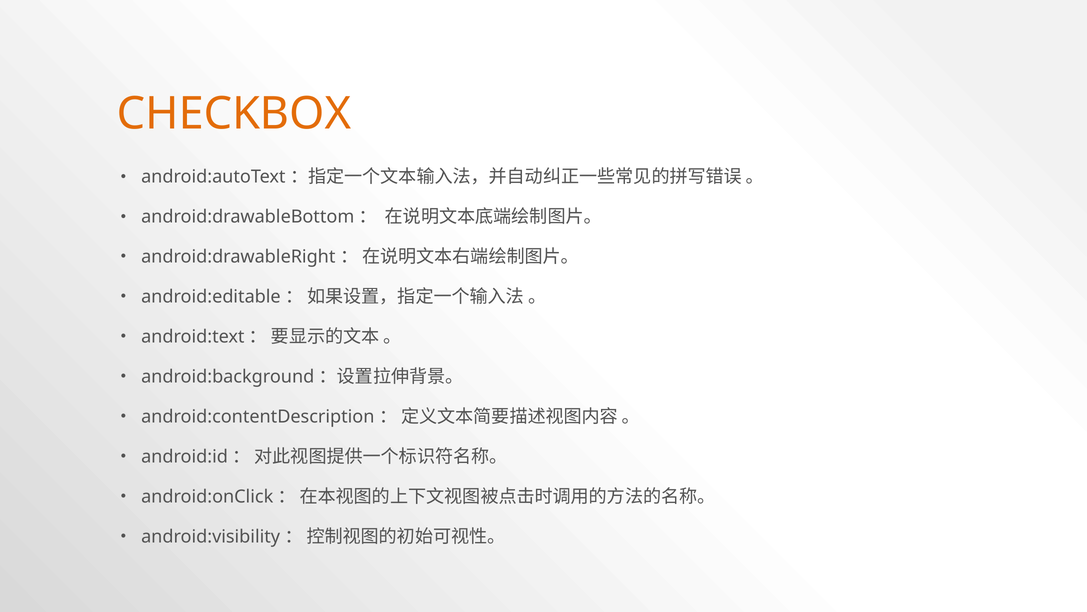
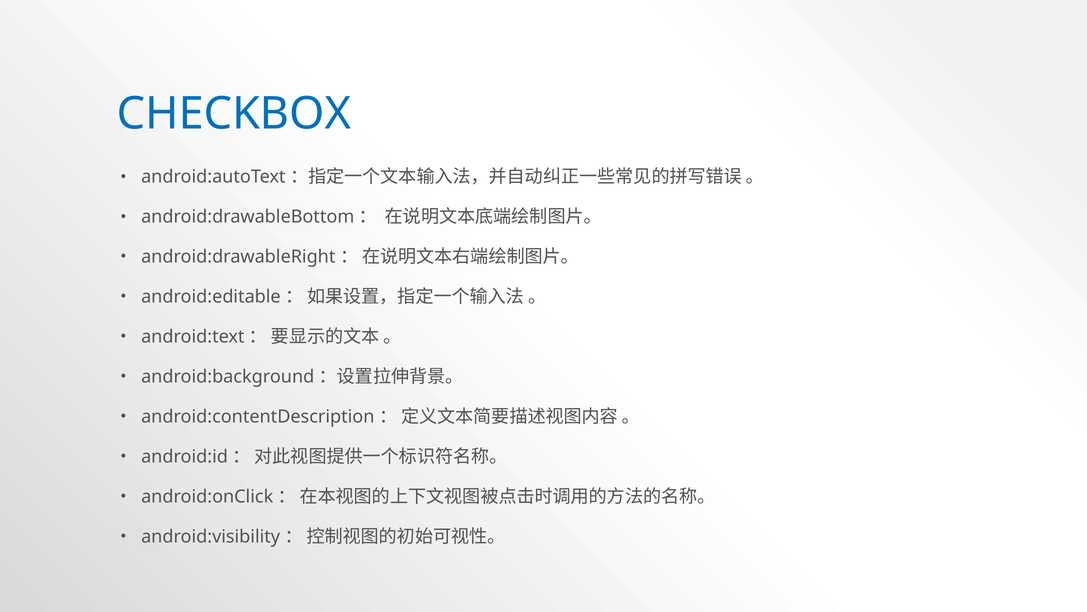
CHECKBOX colour: orange -> blue
